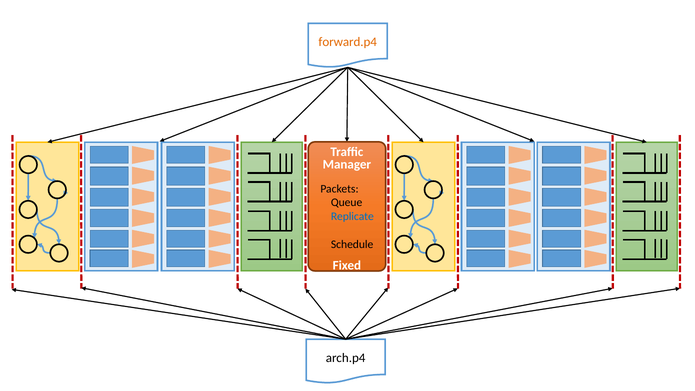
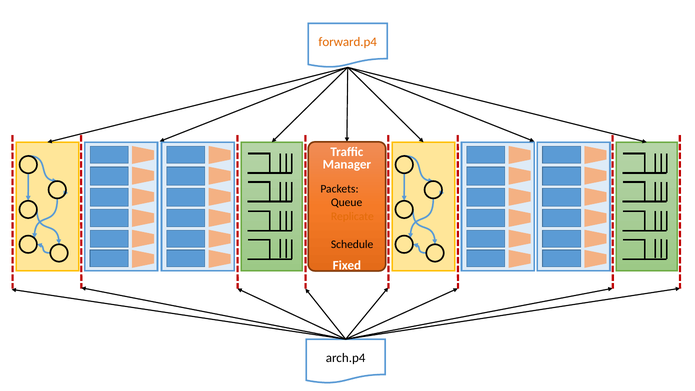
Replicate colour: blue -> orange
